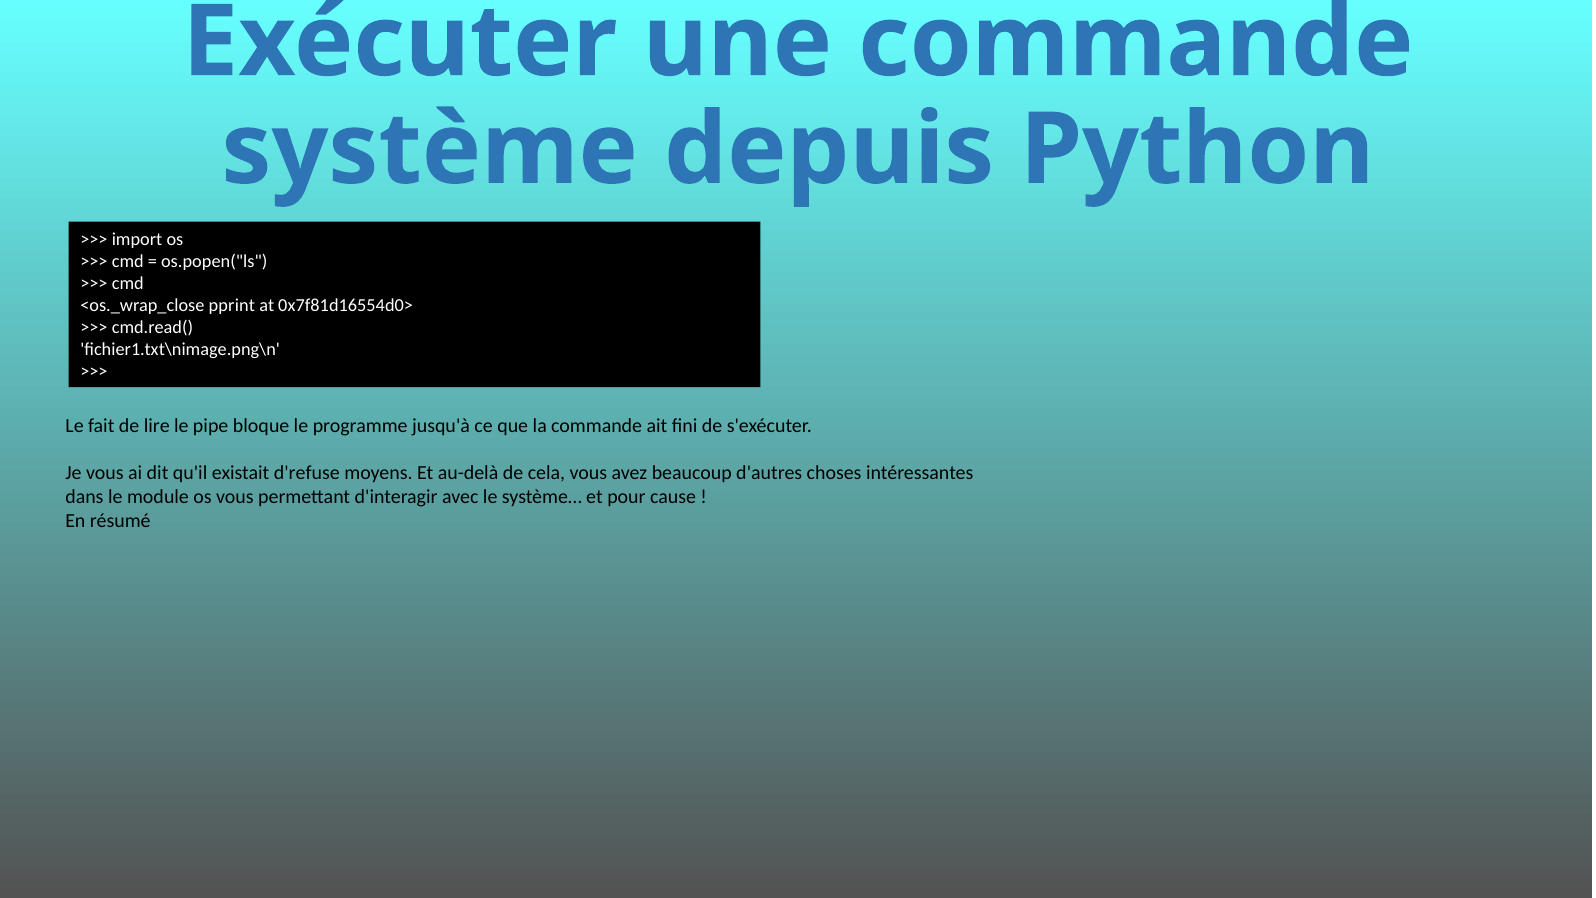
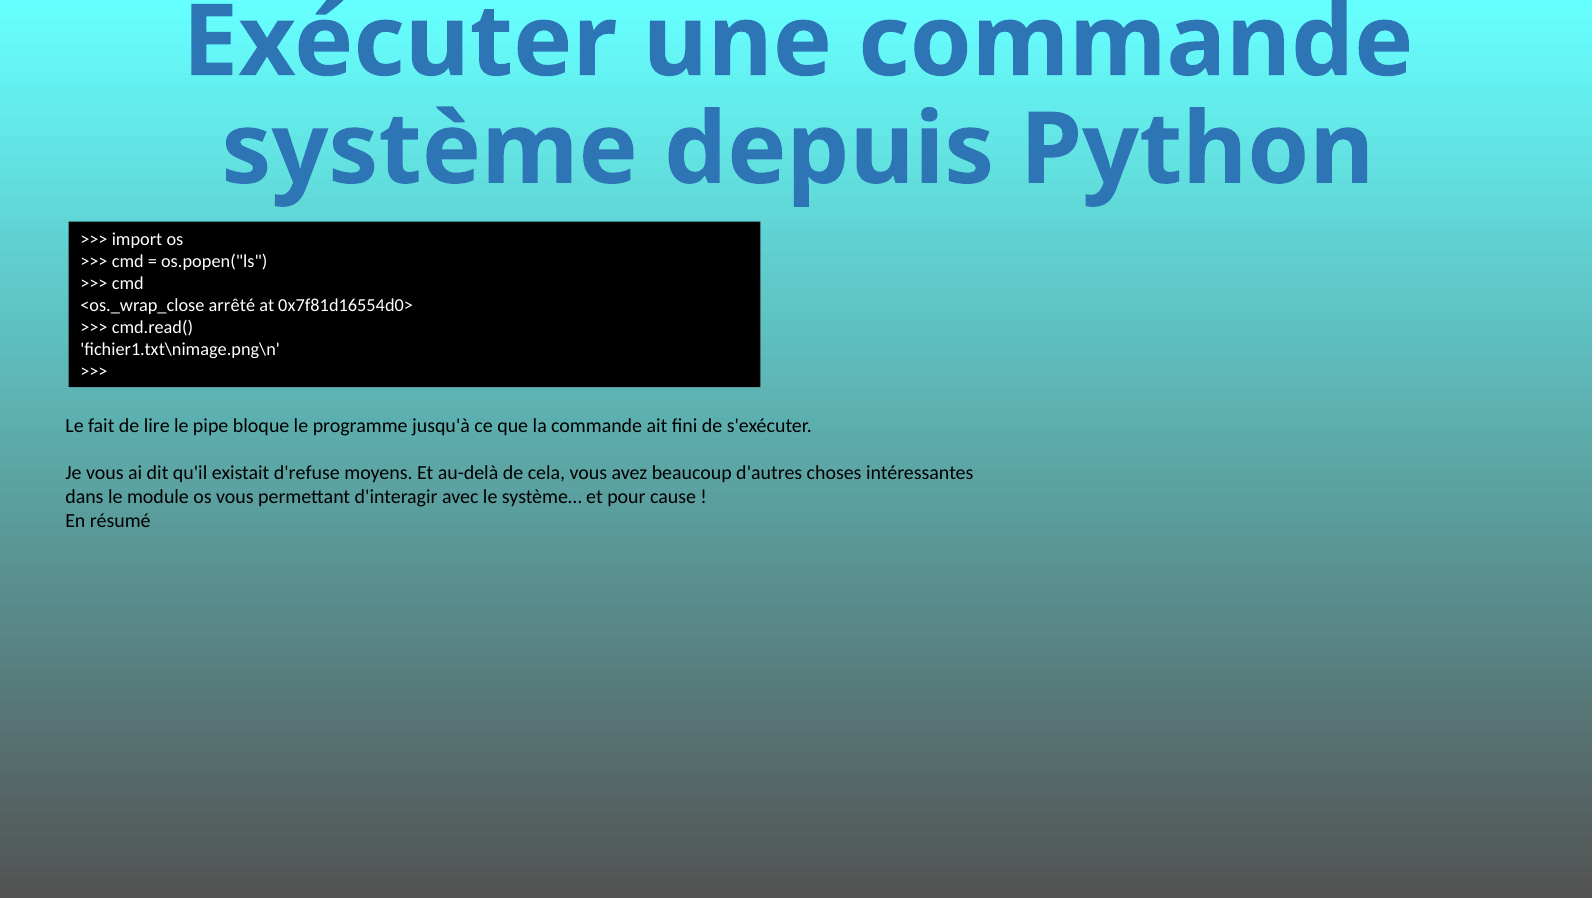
pprint: pprint -> arrêté
